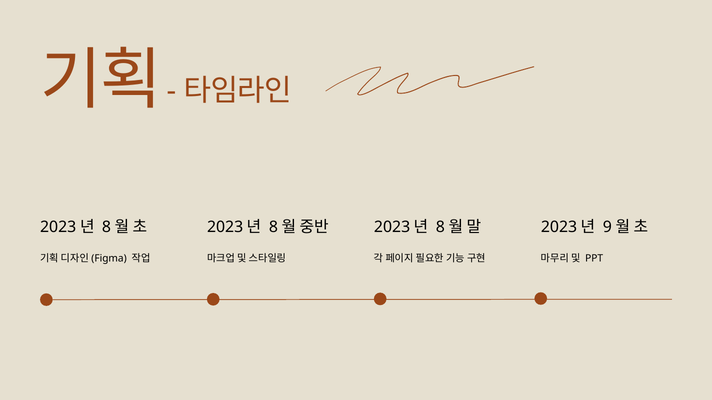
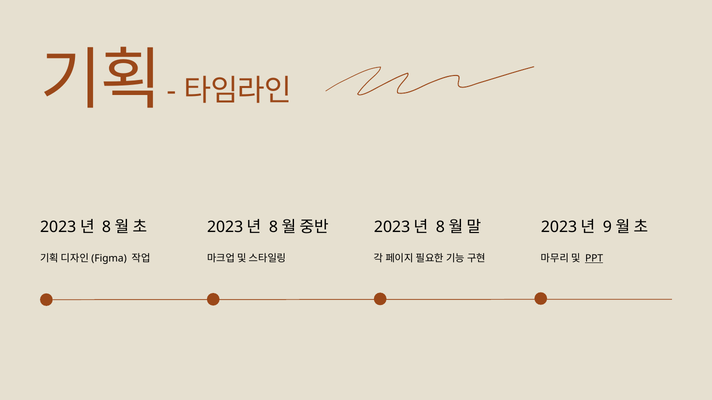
PPT underline: none -> present
